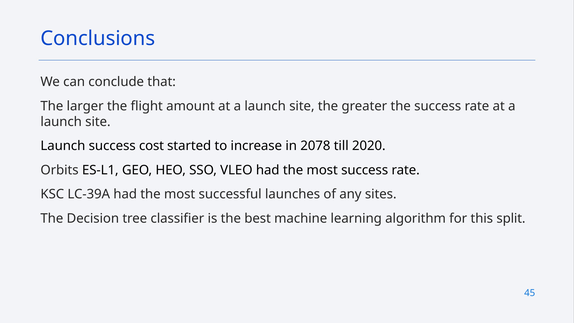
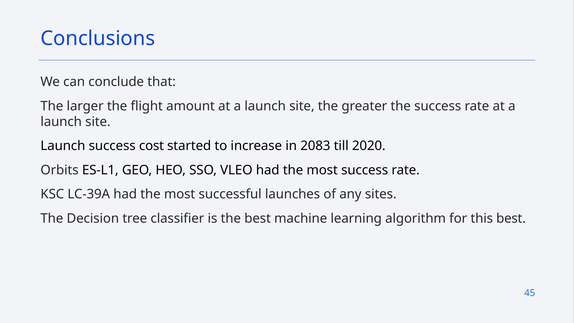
2078: 2078 -> 2083
this split: split -> best
